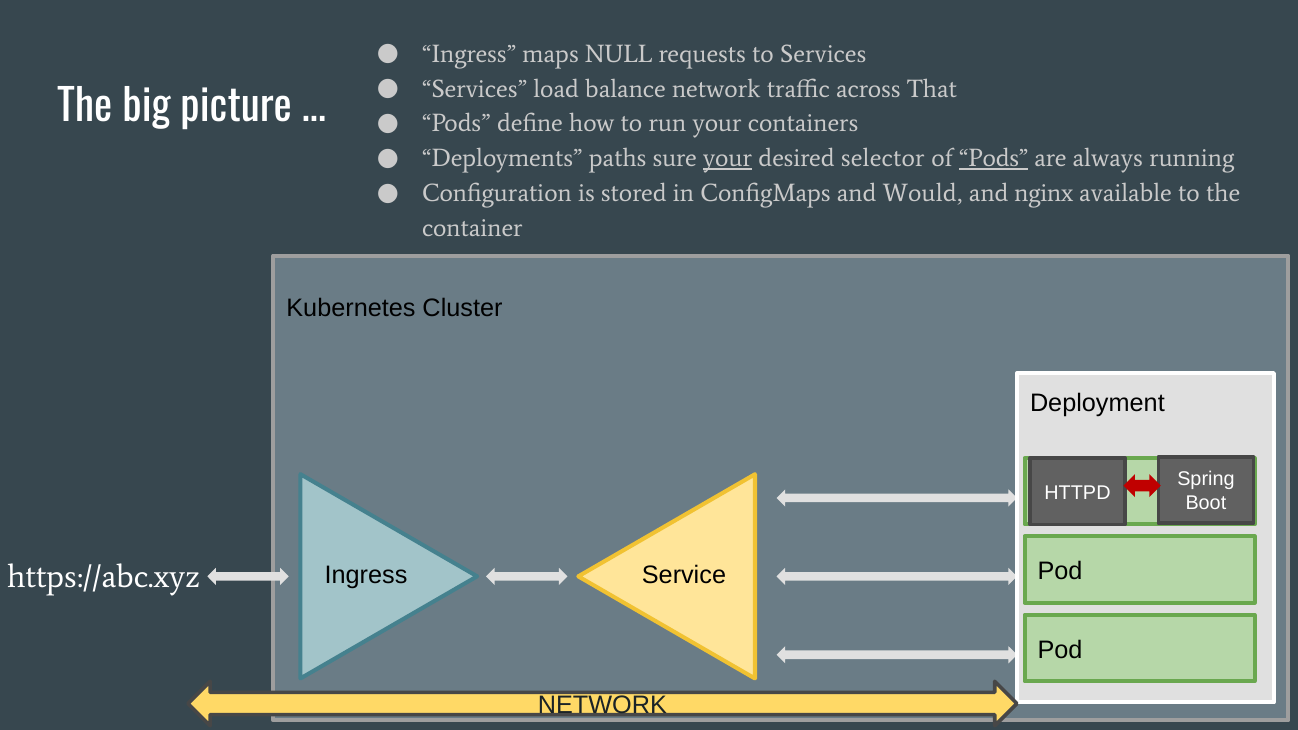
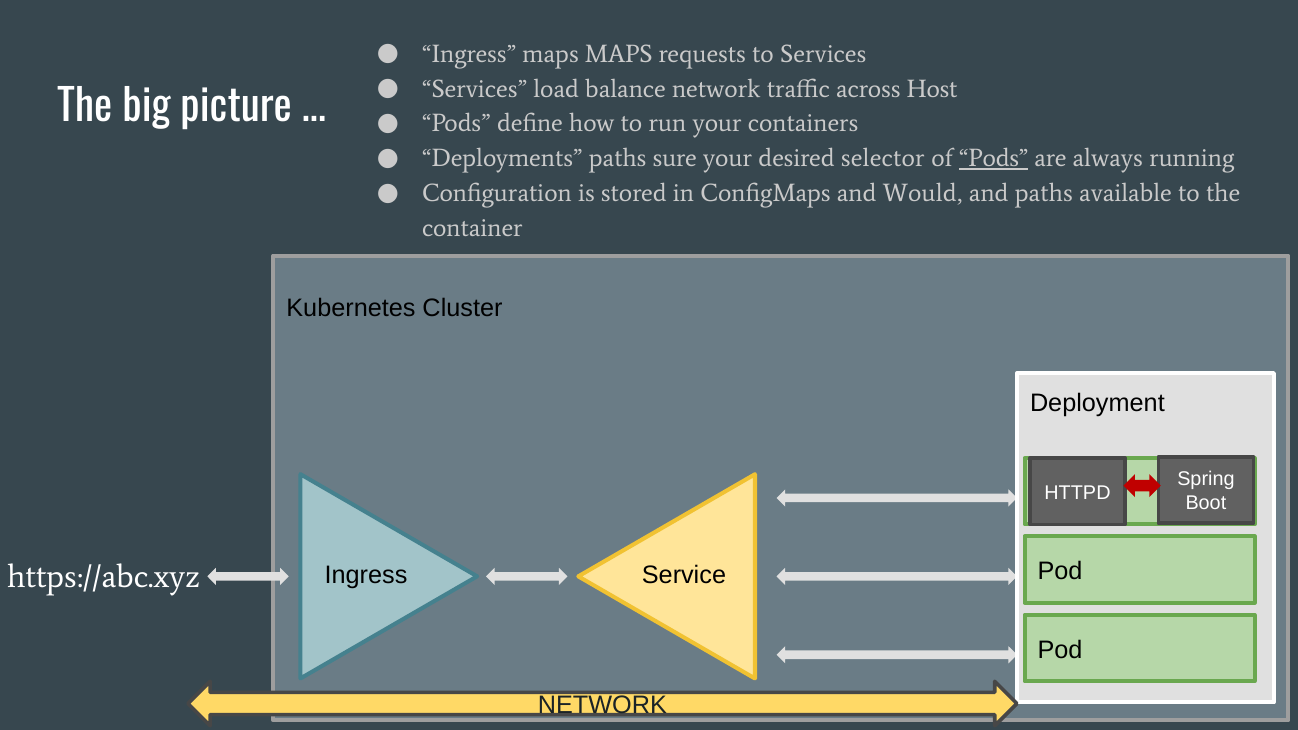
maps NULL: NULL -> MAPS
That: That -> Host
your at (728, 158) underline: present -> none
and nginx: nginx -> paths
